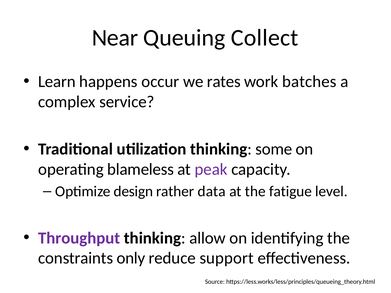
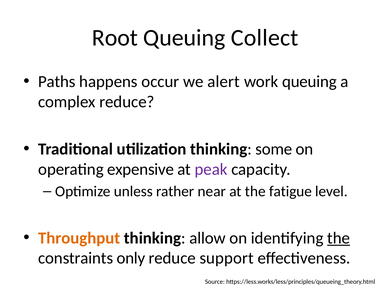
Near: Near -> Root
Learn: Learn -> Paths
rates: rates -> alert
work batches: batches -> queuing
complex service: service -> reduce
blameless: blameless -> expensive
design: design -> unless
data: data -> near
Throughput colour: purple -> orange
the at (339, 238) underline: none -> present
